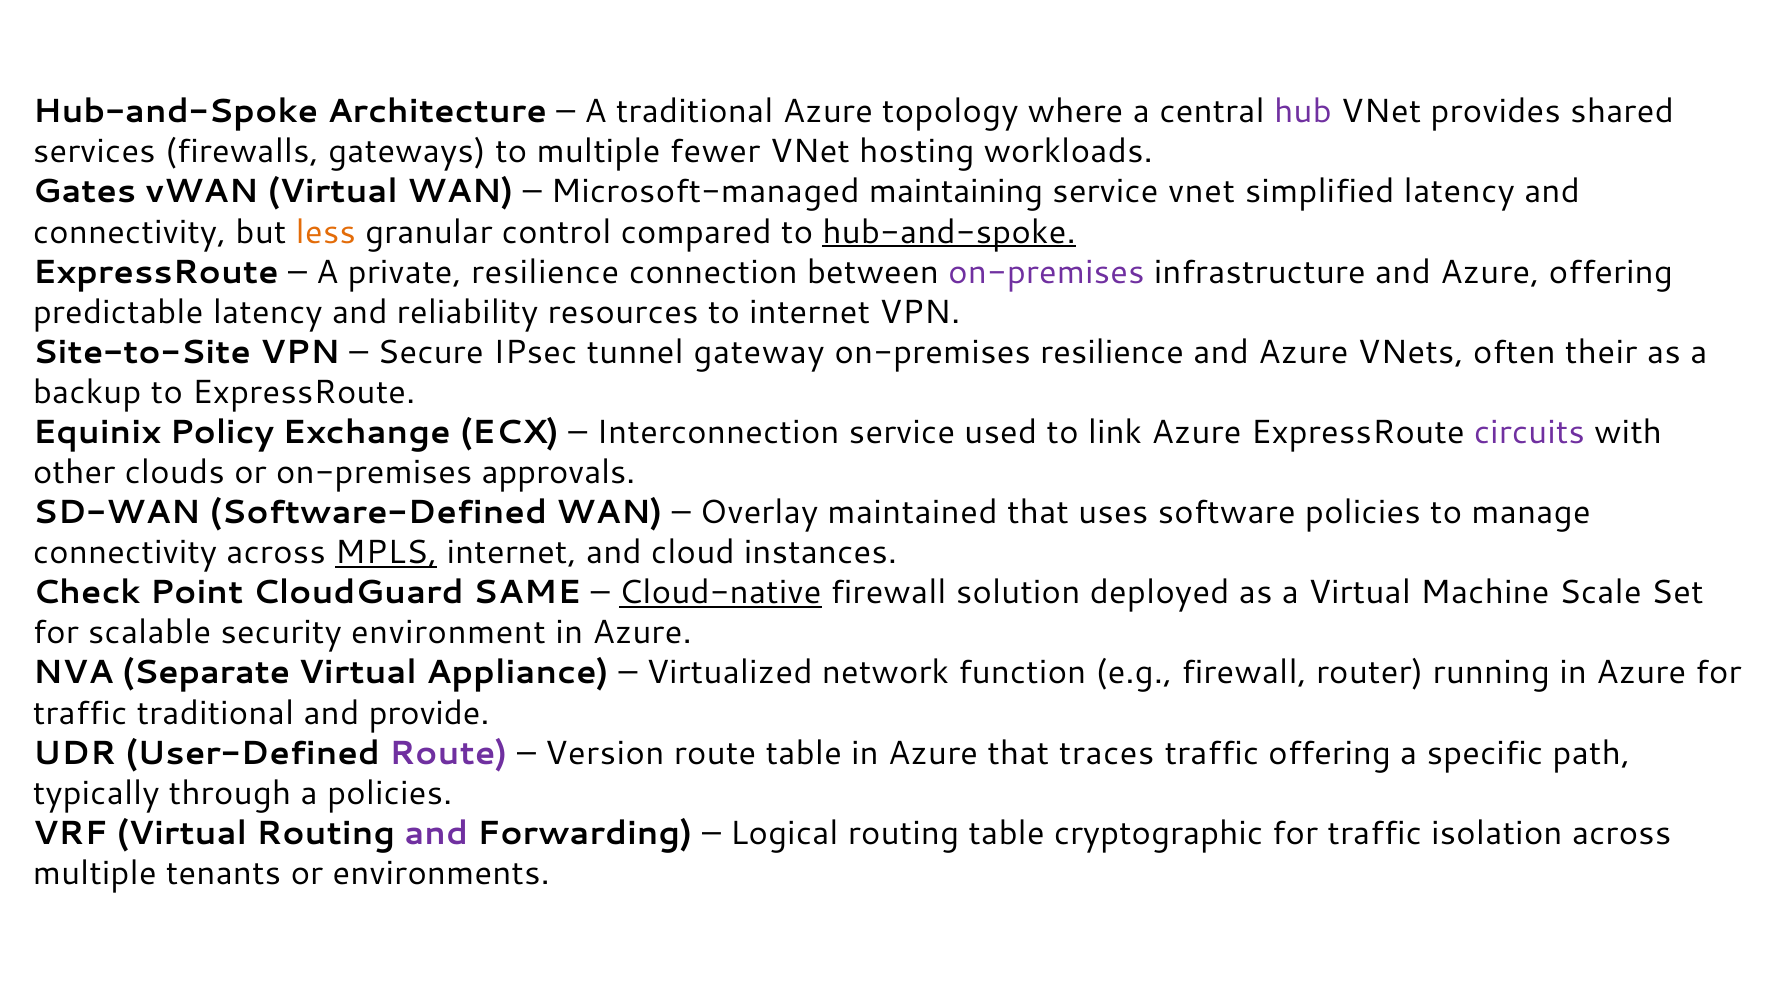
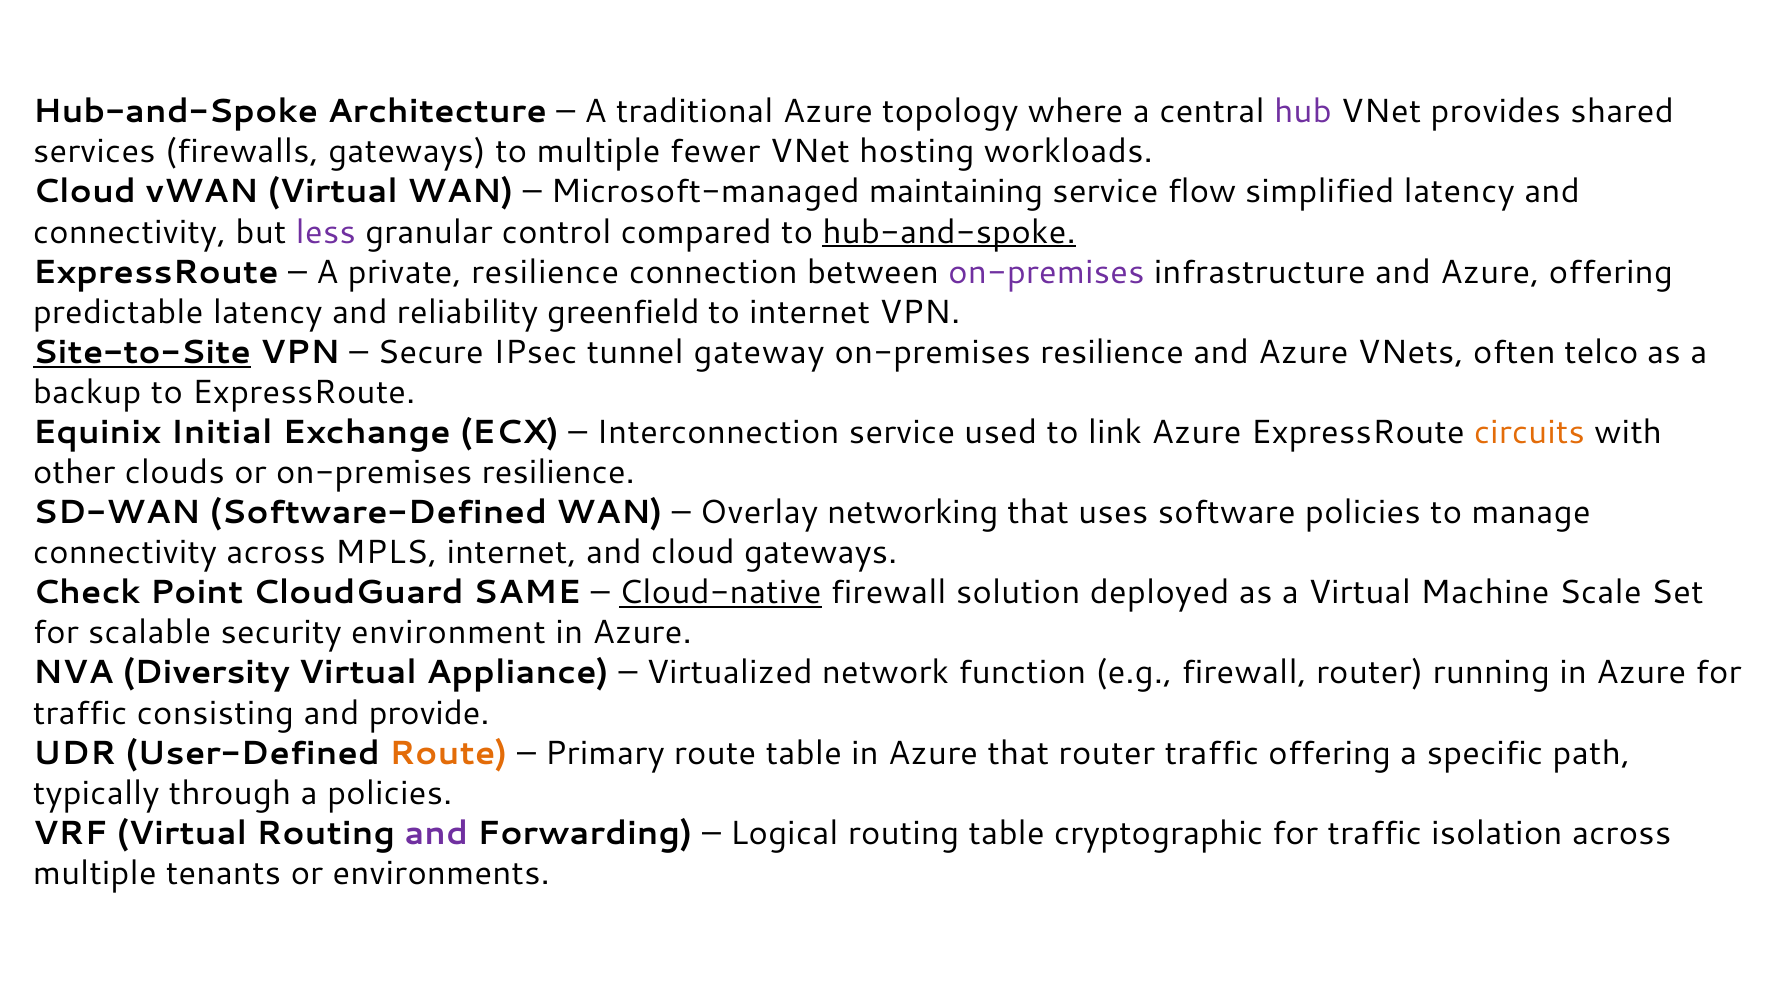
Gates at (84, 192): Gates -> Cloud
service vnet: vnet -> flow
less colour: orange -> purple
resources: resources -> greenfield
Site-to-Site underline: none -> present
their: their -> telco
Policy: Policy -> Initial
circuits colour: purple -> orange
or on-premises approvals: approvals -> resilience
maintained: maintained -> networking
MPLS underline: present -> none
cloud instances: instances -> gateways
Separate: Separate -> Diversity
traffic traditional: traditional -> consisting
Route at (448, 753) colour: purple -> orange
Version: Version -> Primary
that traces: traces -> router
